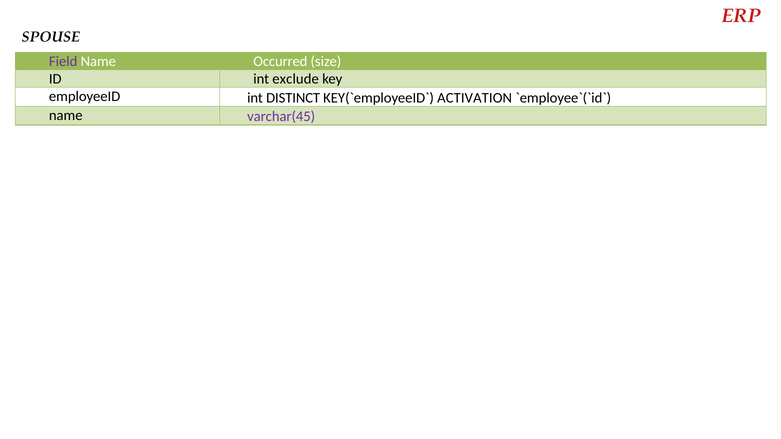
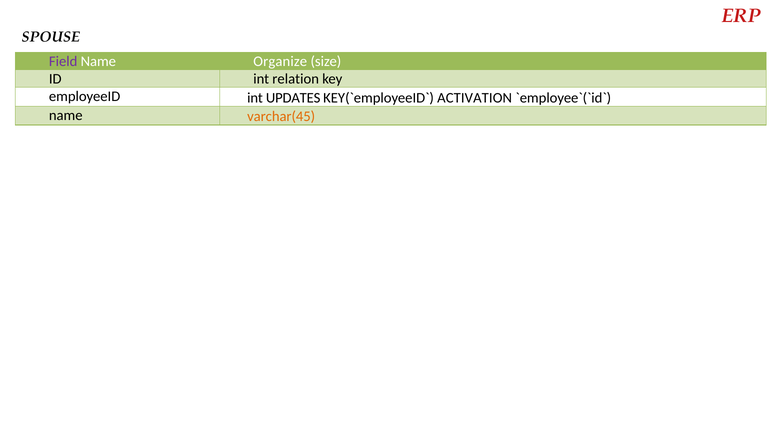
Occurred: Occurred -> Organize
exclude: exclude -> relation
DISTINCT: DISTINCT -> UPDATES
varchar(45 colour: purple -> orange
